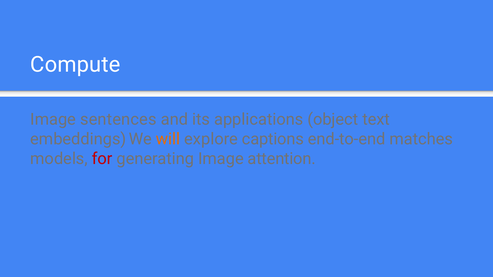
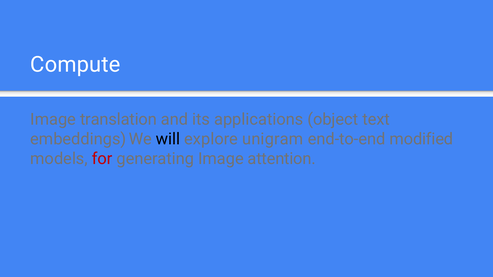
sentences: sentences -> translation
will colour: orange -> black
captions: captions -> unigram
matches: matches -> modified
